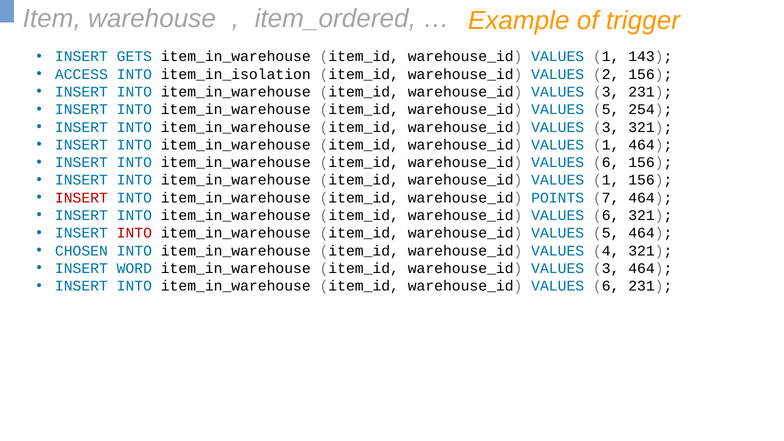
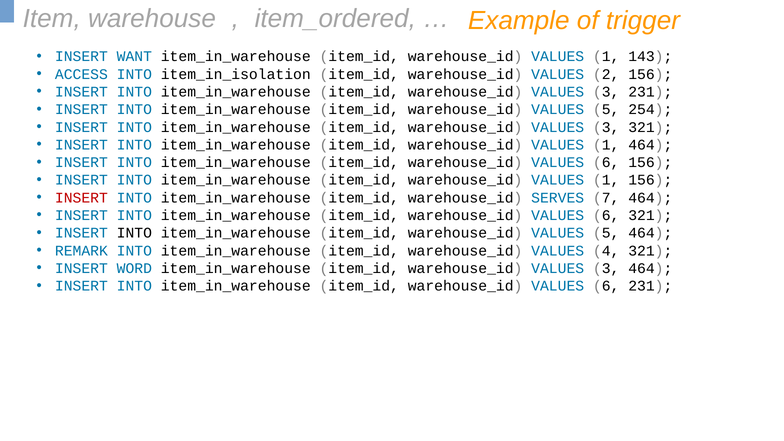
GETS: GETS -> WANT
POINTS: POINTS -> SERVES
INTO at (134, 233) colour: red -> black
CHOSEN: CHOSEN -> REMARK
